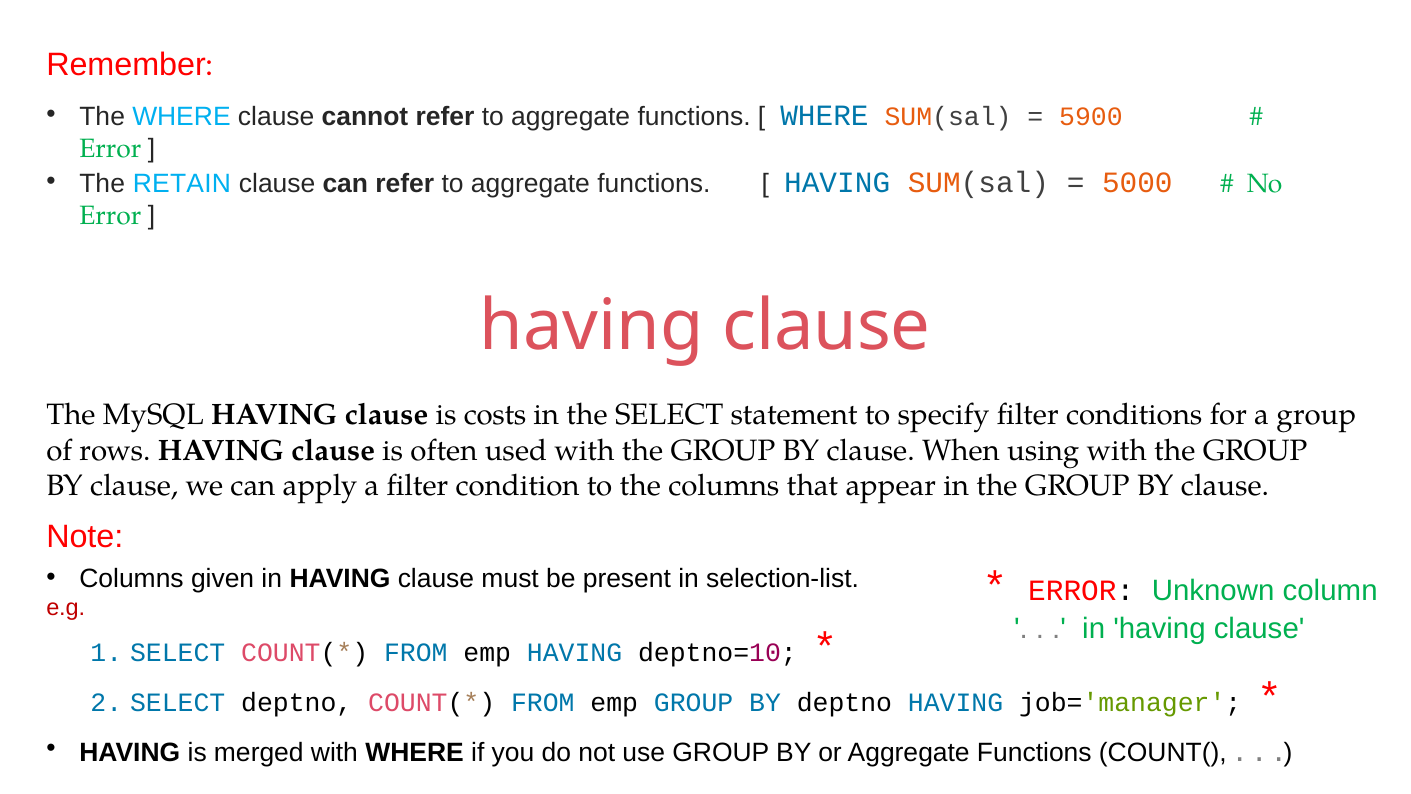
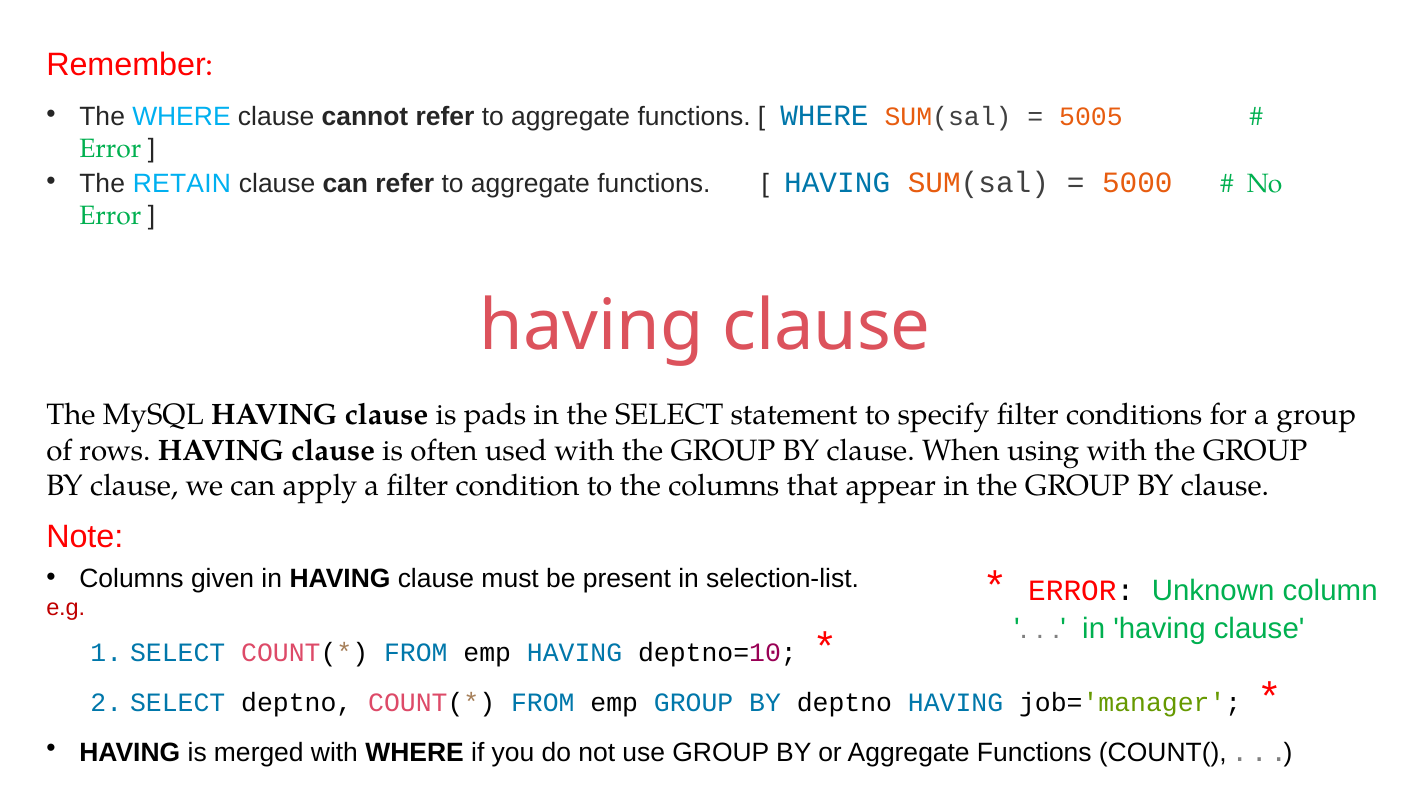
5900: 5900 -> 5005
costs: costs -> pads
